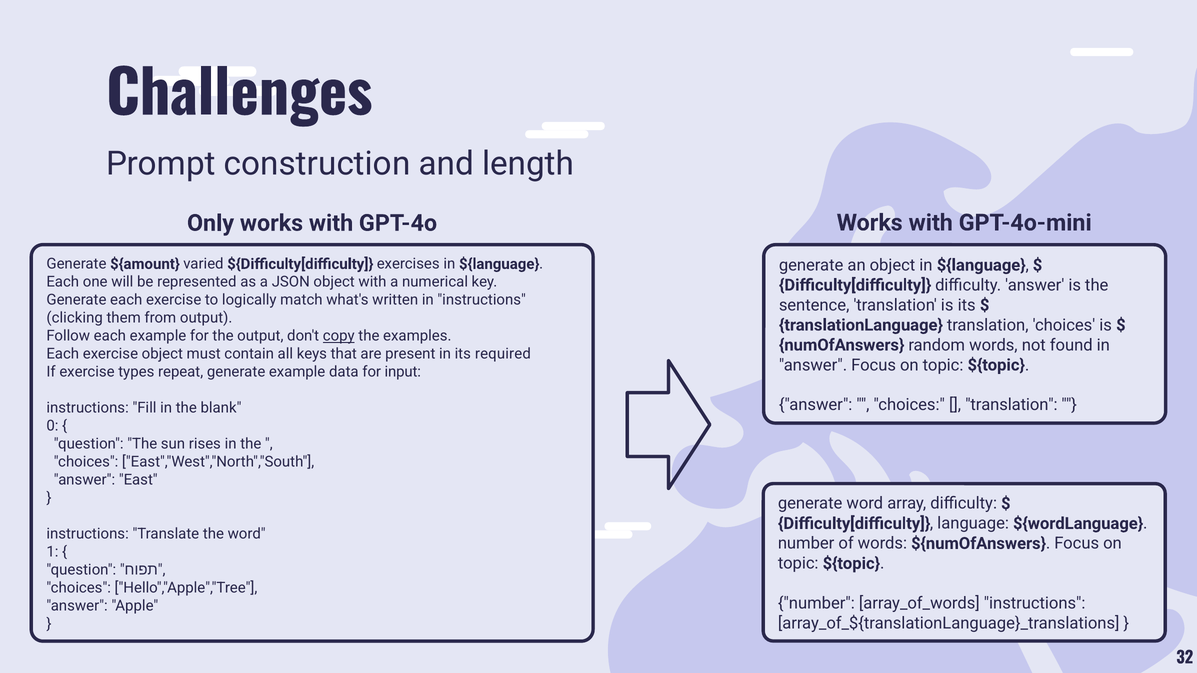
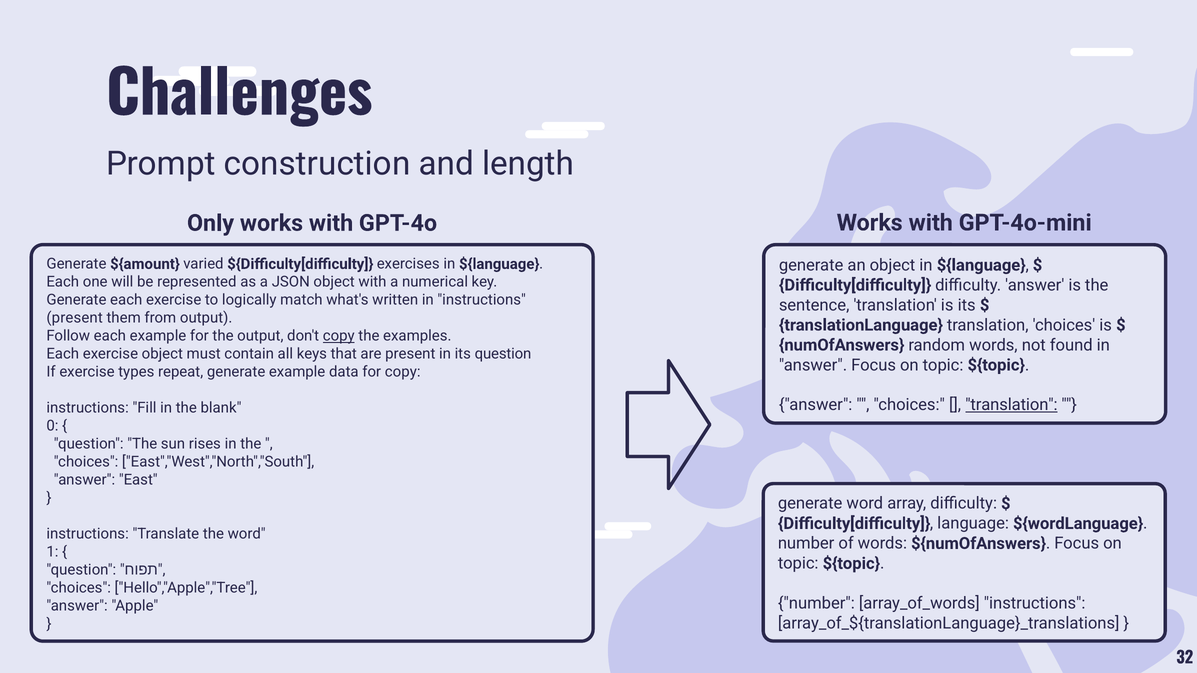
clicking at (75, 318): clicking -> present
its required: required -> question
for input: input -> copy
translation at (1011, 405) underline: none -> present
